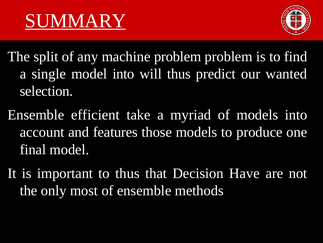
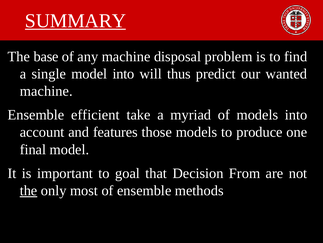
split: split -> base
machine problem: problem -> disposal
selection at (46, 91): selection -> machine
to thus: thus -> goal
Have: Have -> From
the at (29, 190) underline: none -> present
